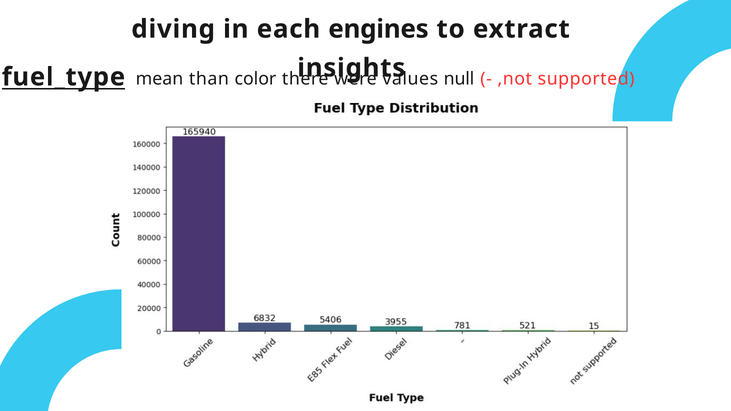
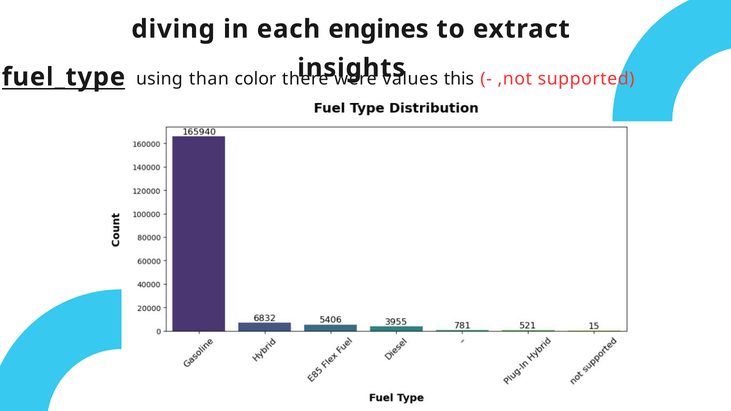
mean: mean -> using
null: null -> this
